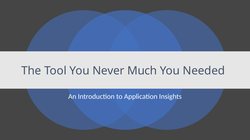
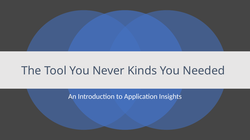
Much: Much -> Kinds
